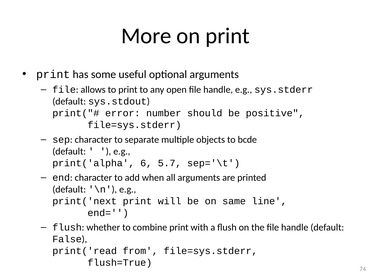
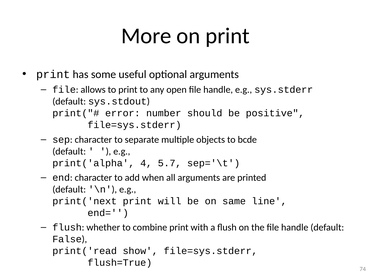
6: 6 -> 4
from: from -> show
